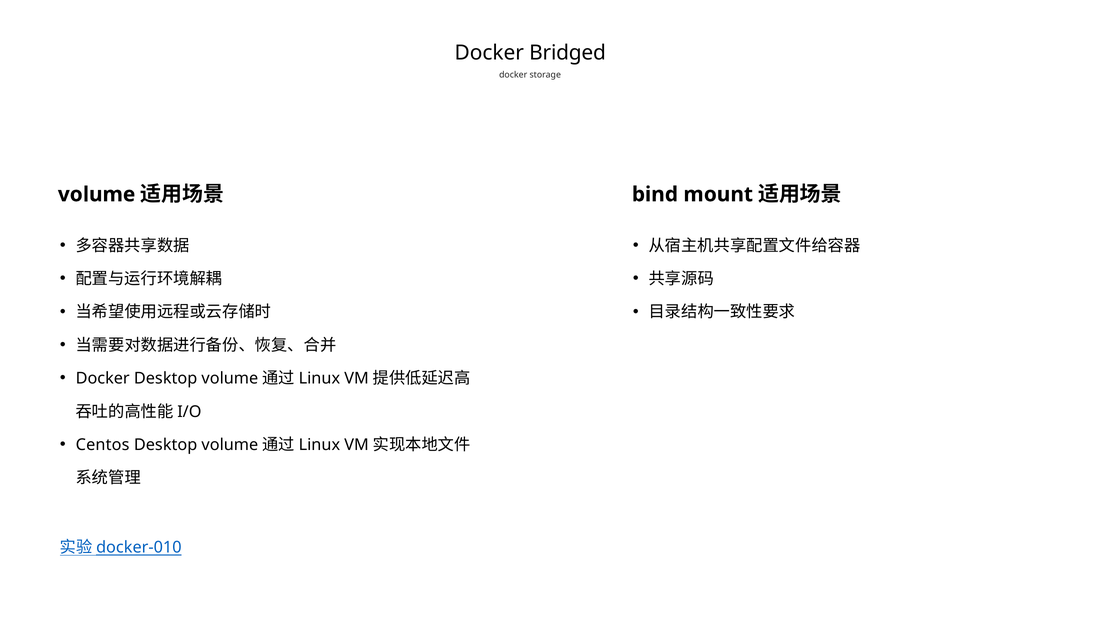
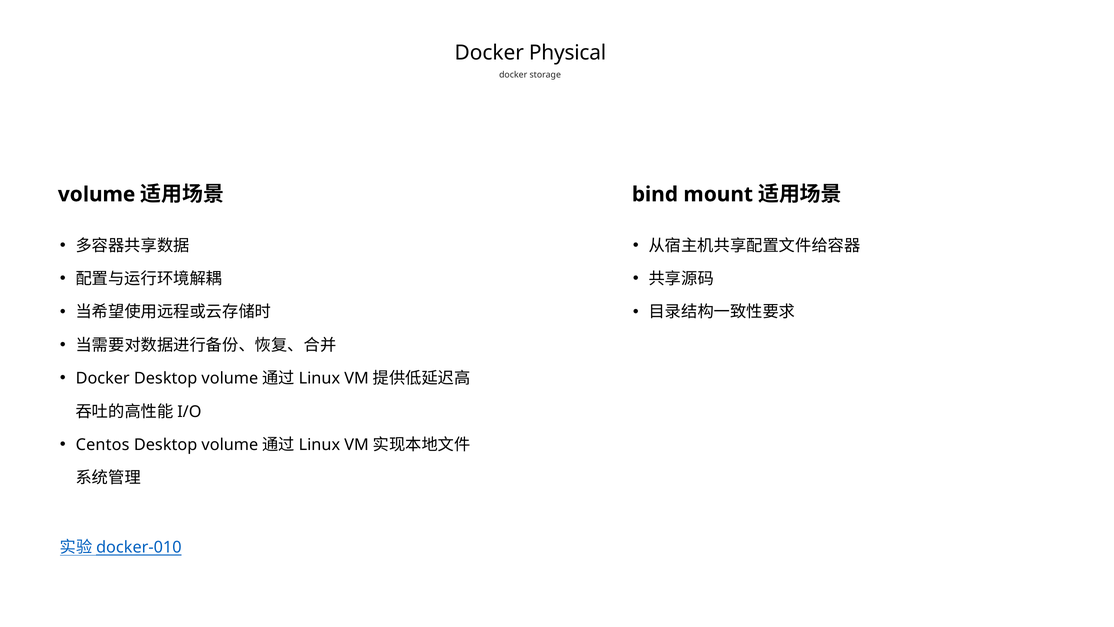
Bridged: Bridged -> Physical
